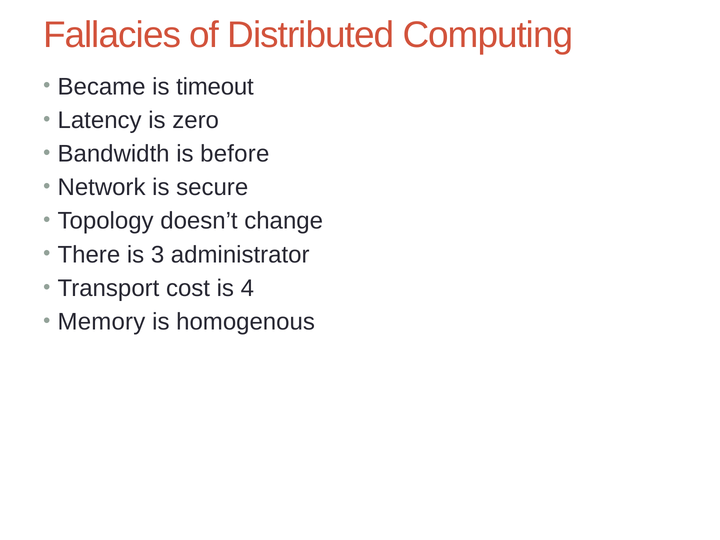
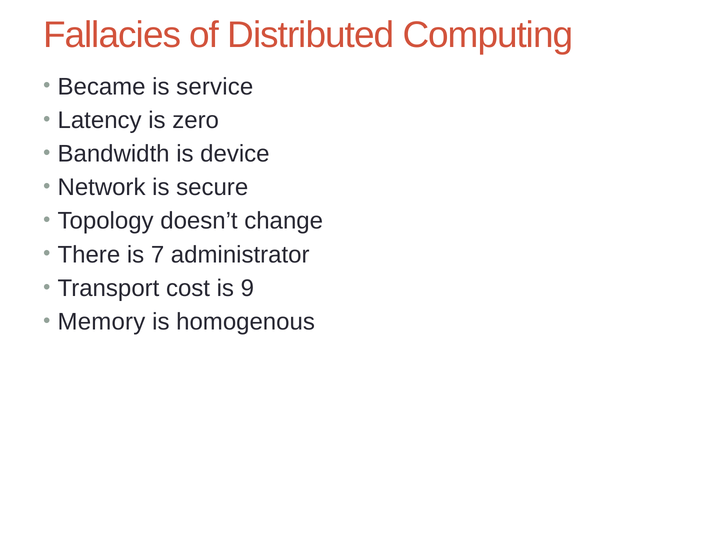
timeout: timeout -> service
before: before -> device
3: 3 -> 7
4: 4 -> 9
